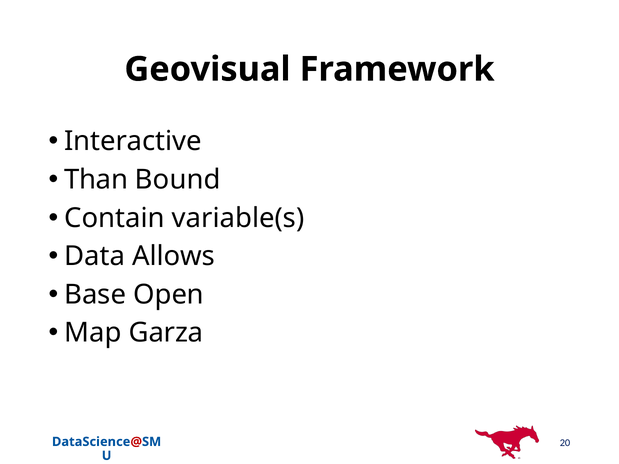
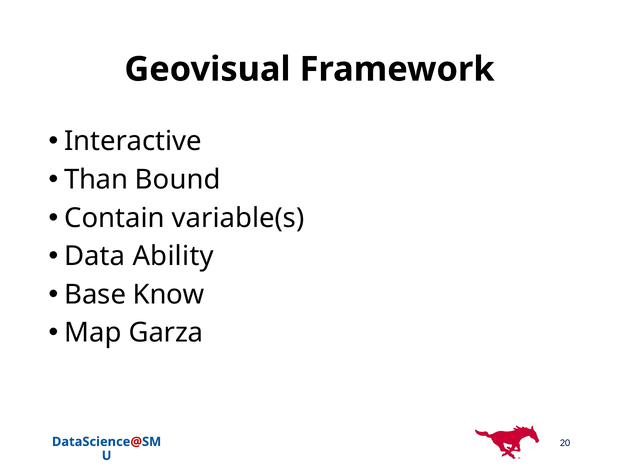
Allows: Allows -> Ability
Open: Open -> Know
